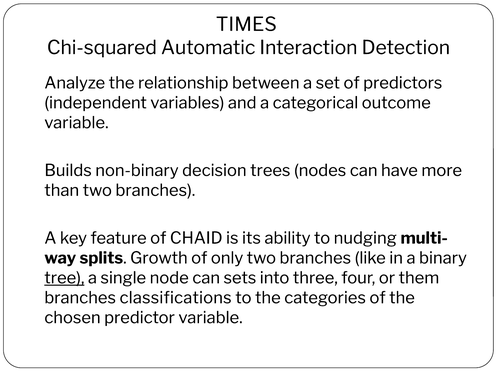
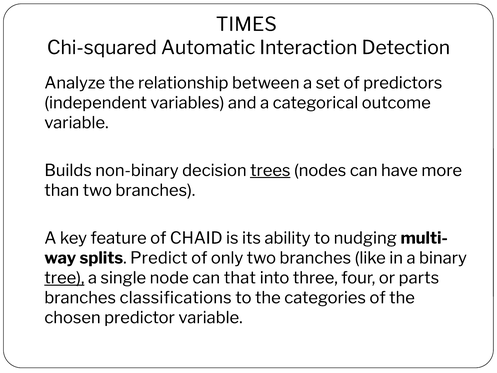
trees underline: none -> present
Growth: Growth -> Predict
sets: sets -> that
them: them -> parts
